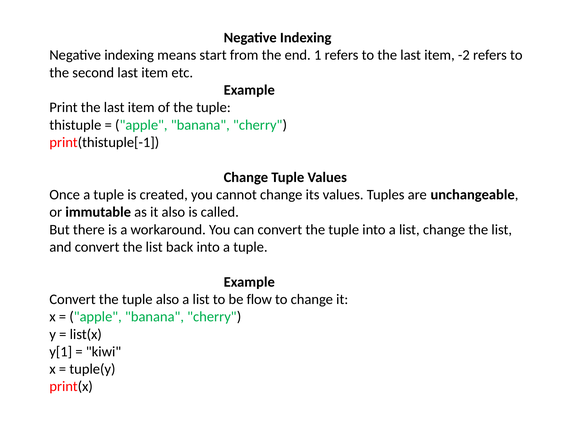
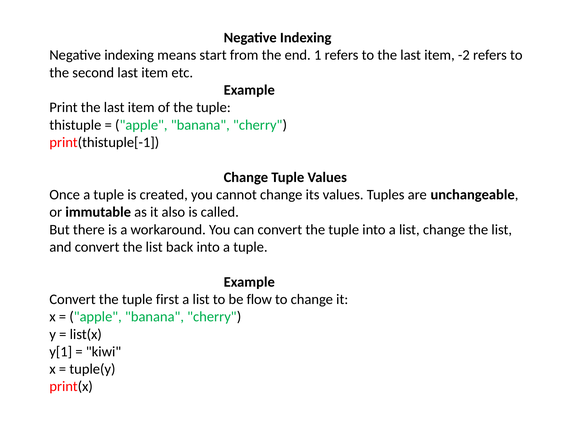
tuple also: also -> first
